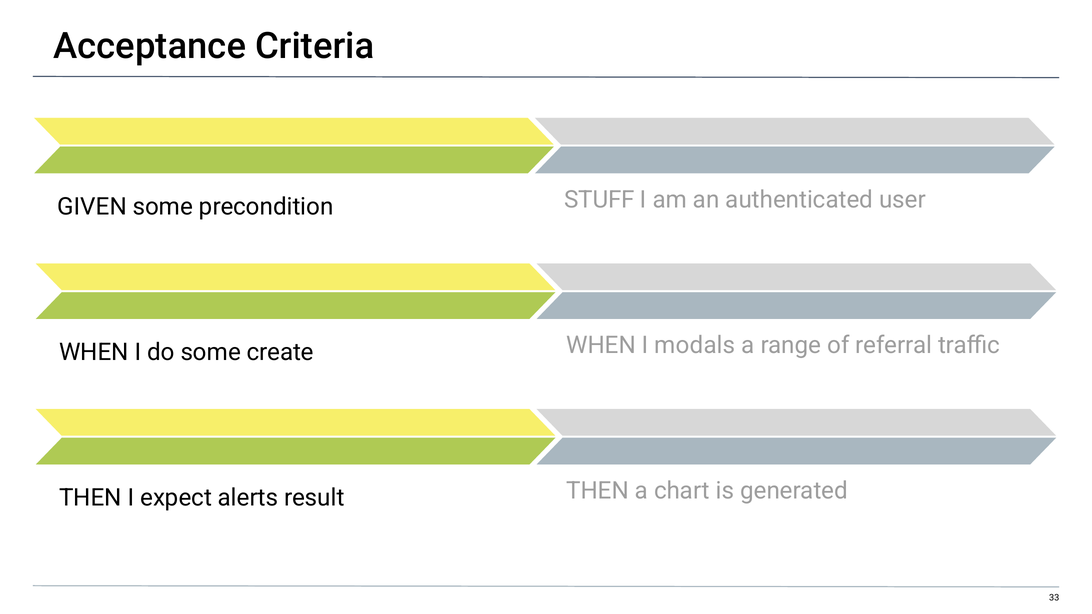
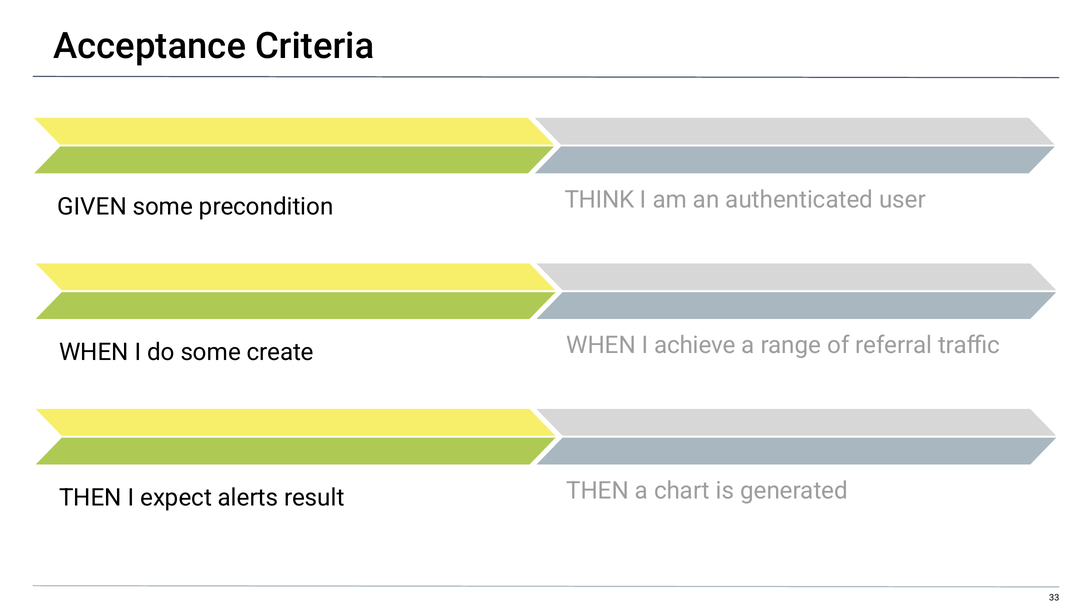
STUFF: STUFF -> THINK
modals: modals -> achieve
